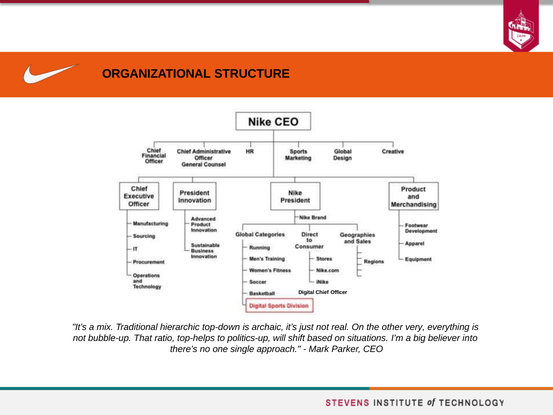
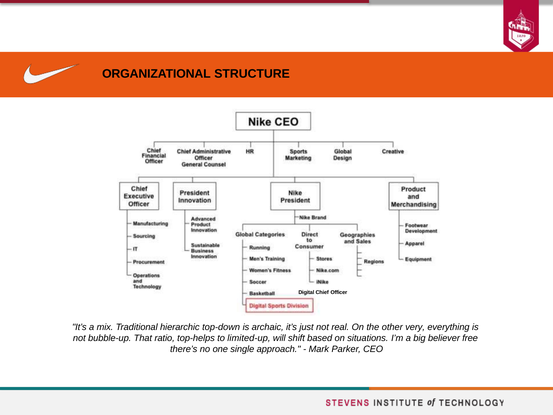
politics-up: politics-up -> limited-up
into: into -> free
